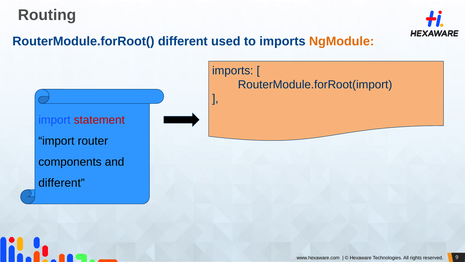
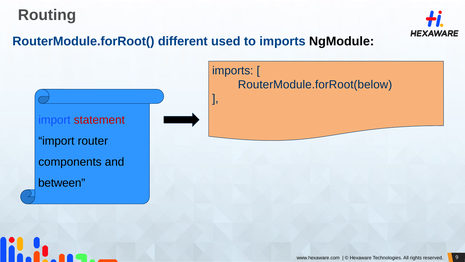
NgModule colour: orange -> black
RouterModule.forRoot(import: RouterModule.forRoot(import -> RouterModule.forRoot(below
different at (62, 183): different -> between
